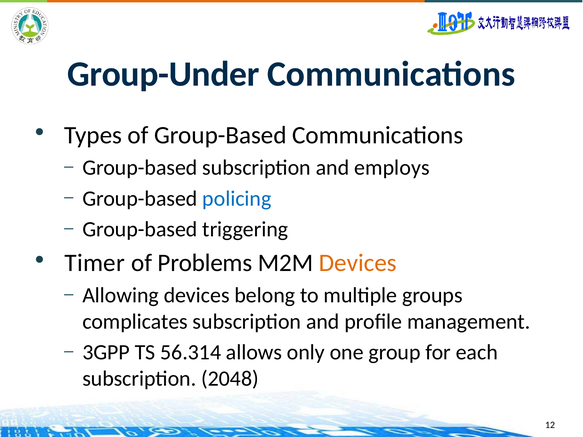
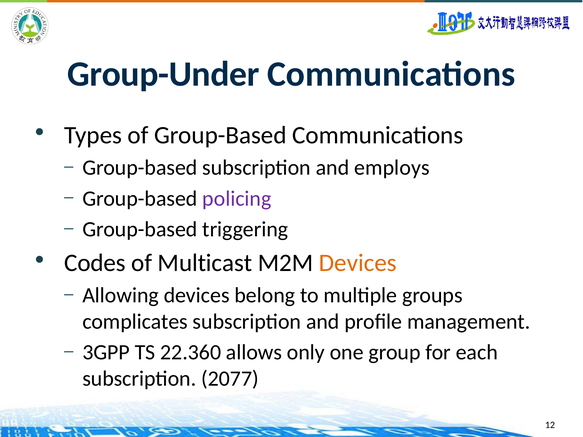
policing colour: blue -> purple
Timer: Timer -> Codes
Problems: Problems -> Multicast
56.314: 56.314 -> 22.360
2048: 2048 -> 2077
